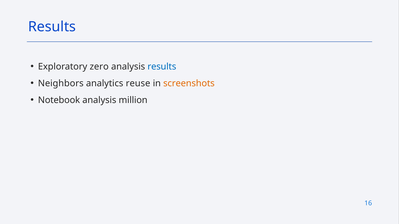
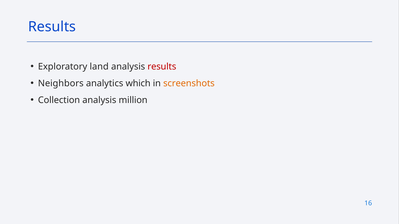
zero: zero -> land
results at (162, 67) colour: blue -> red
reuse: reuse -> which
Notebook: Notebook -> Collection
